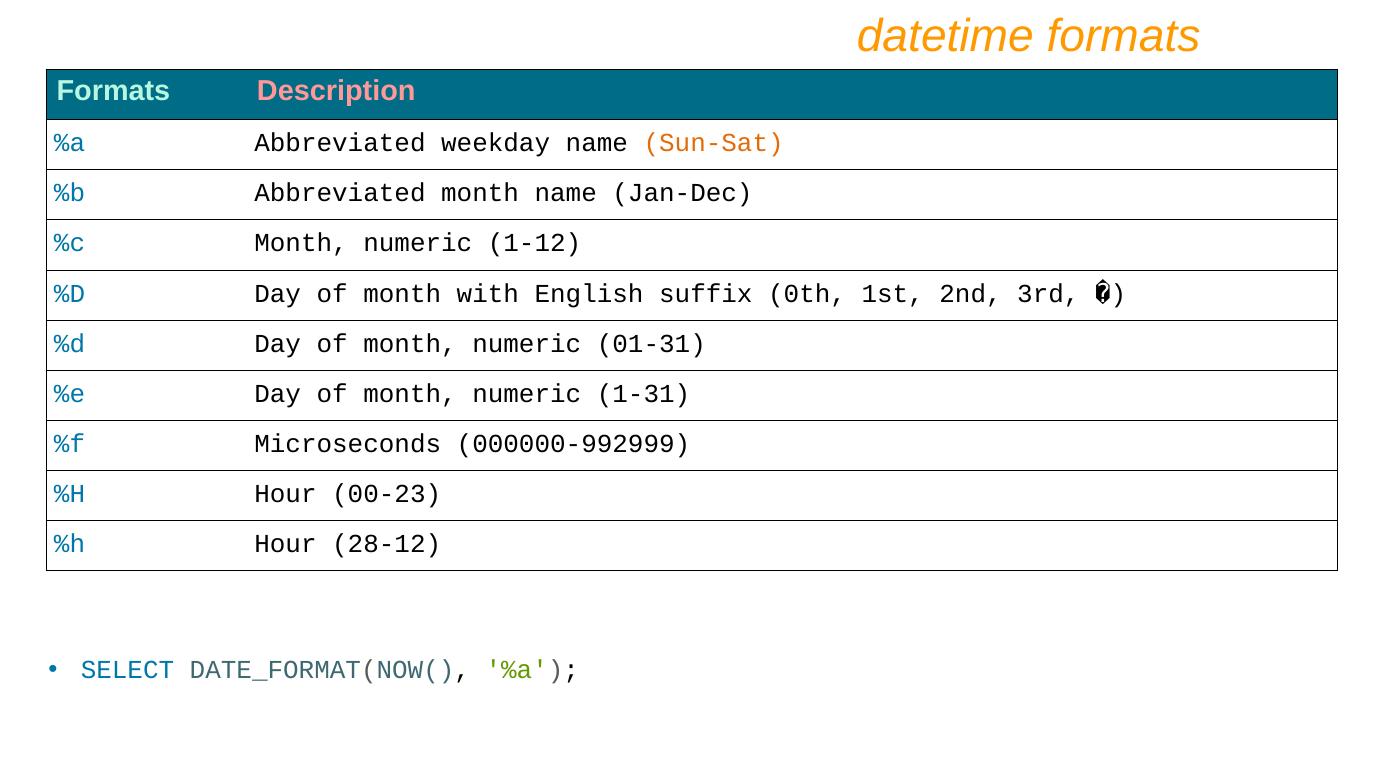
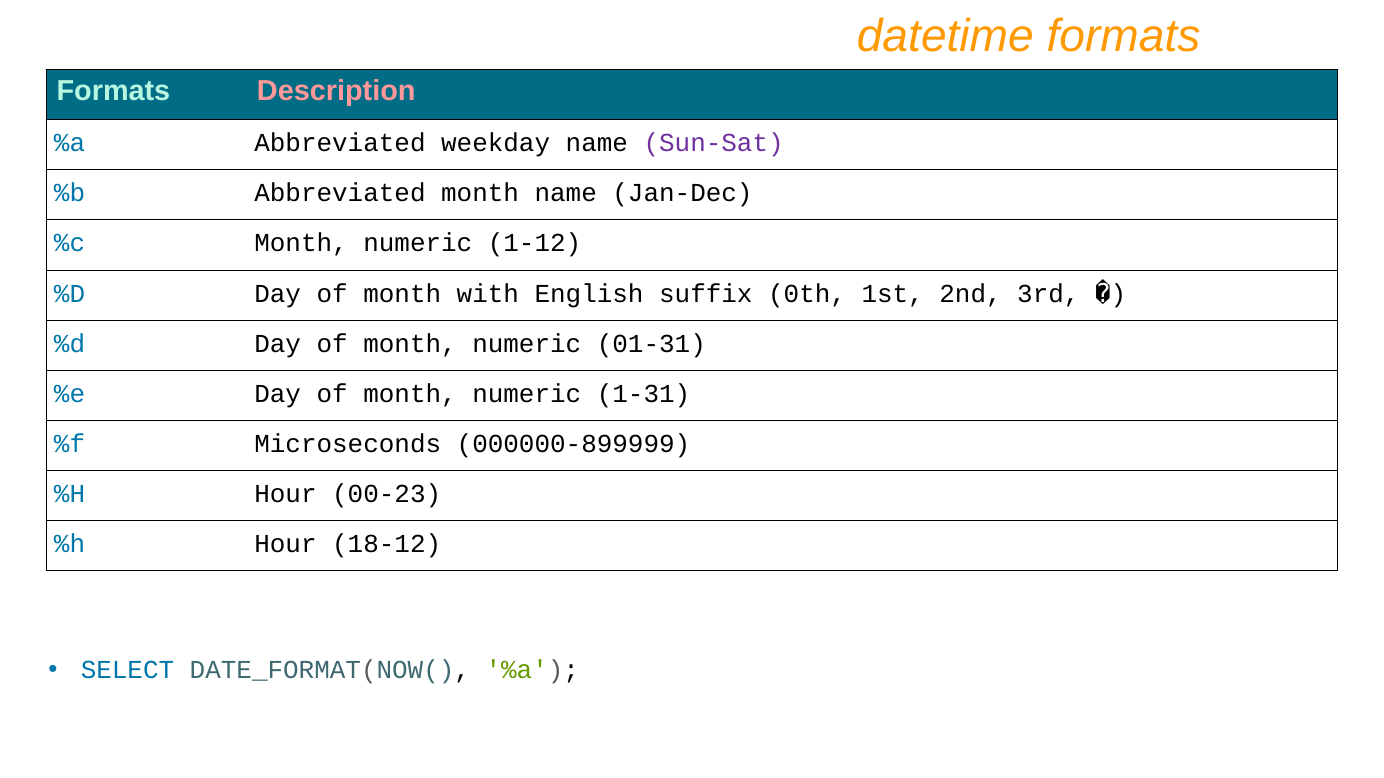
Sun-Sat colour: orange -> purple
000000-992999: 000000-992999 -> 000000-899999
28-12: 28-12 -> 18-12
